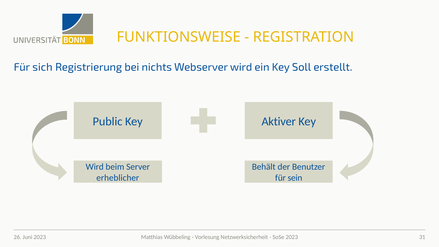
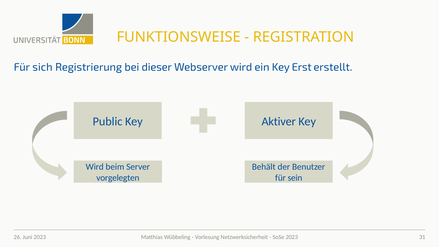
nichts: nichts -> dieser
Soll: Soll -> Erst
erheblicher: erheblicher -> vorgelegten
